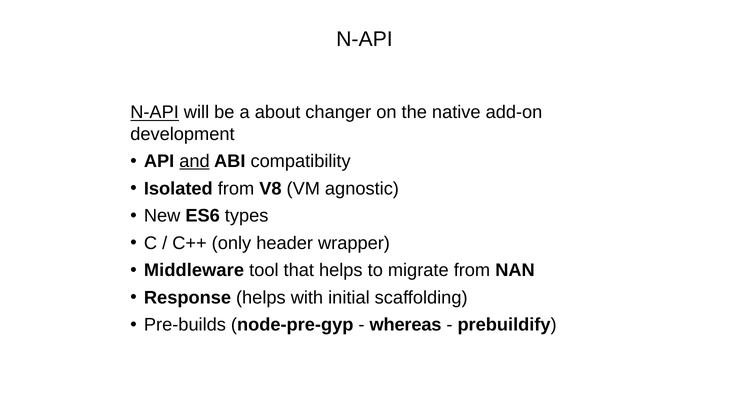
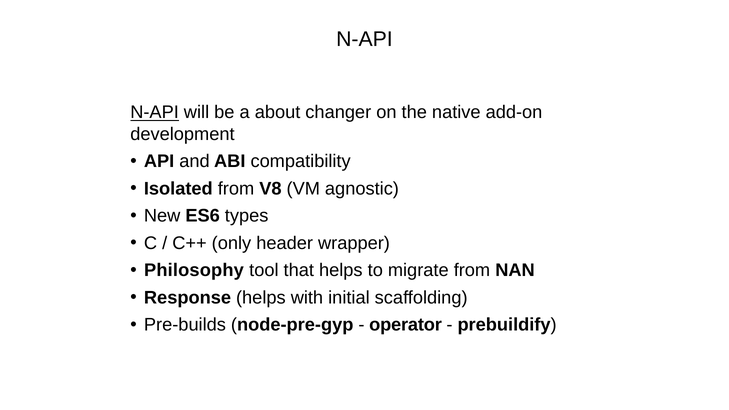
and underline: present -> none
Middleware: Middleware -> Philosophy
whereas: whereas -> operator
